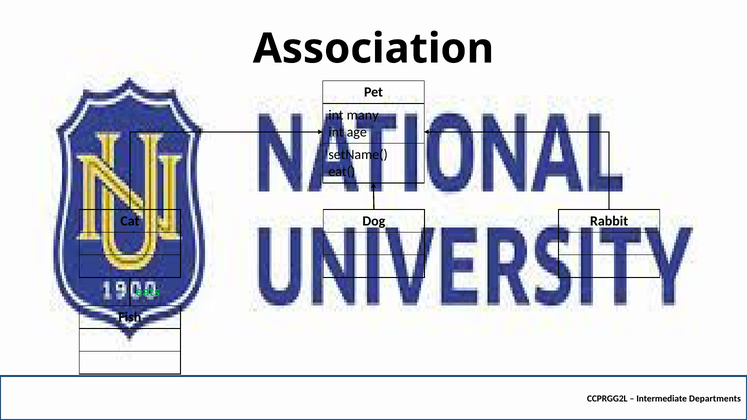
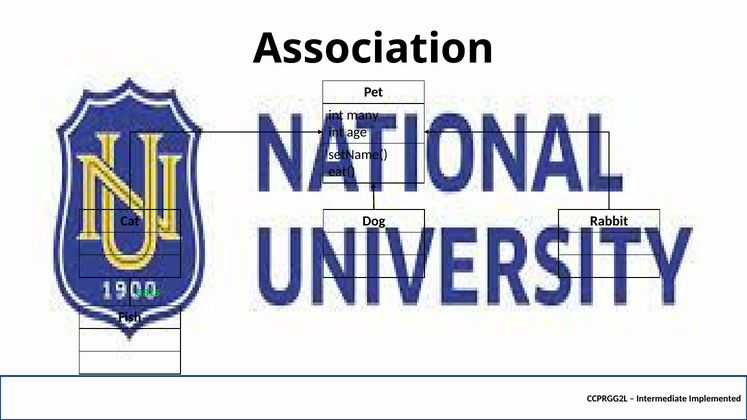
Departments: Departments -> Implemented
